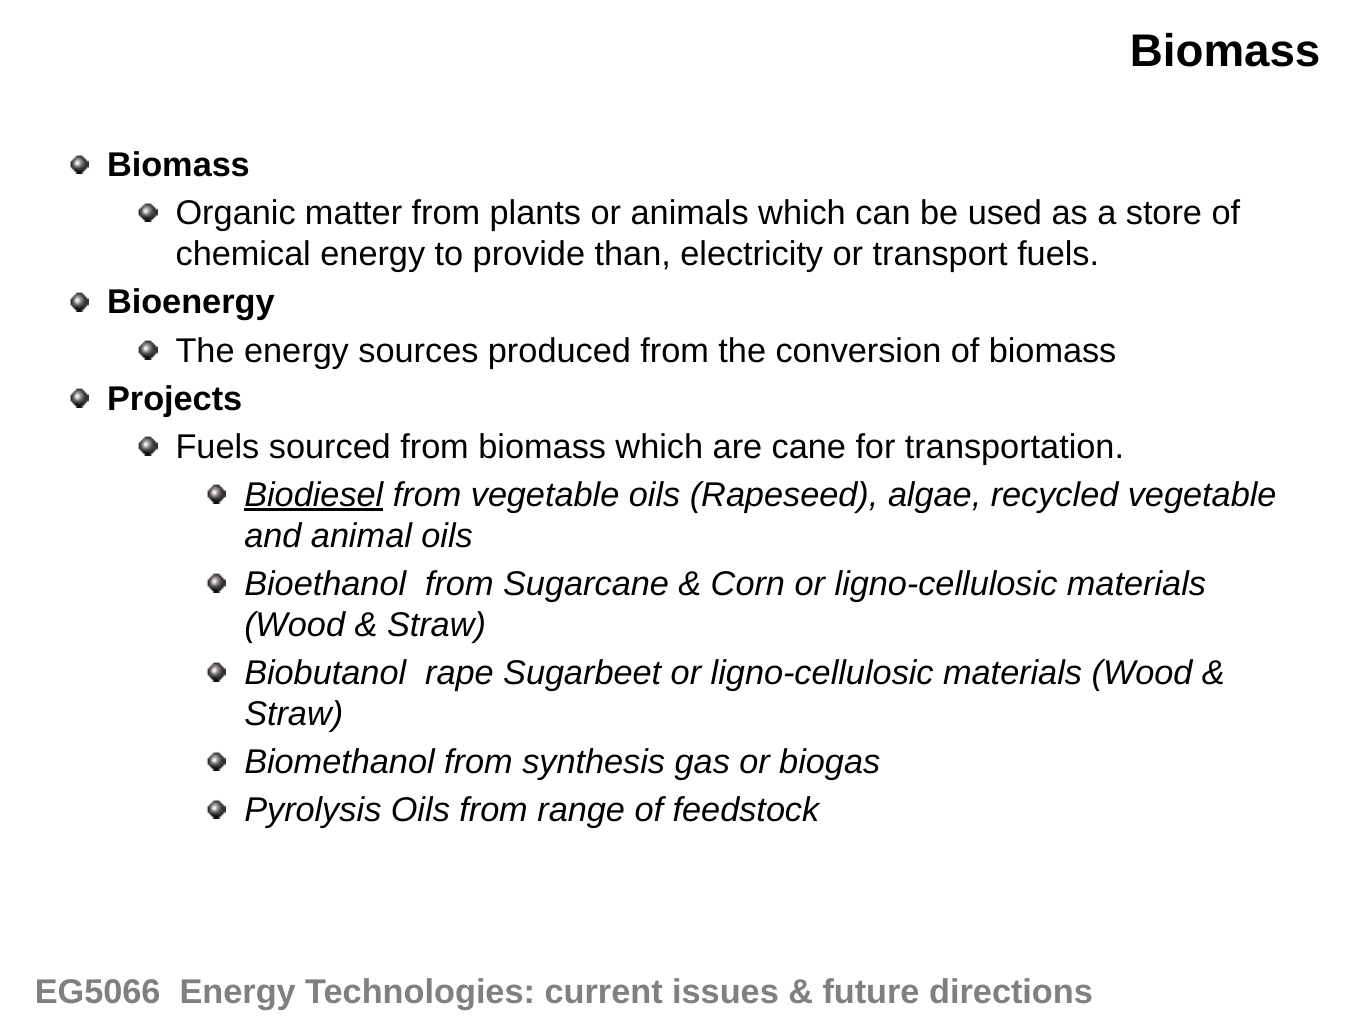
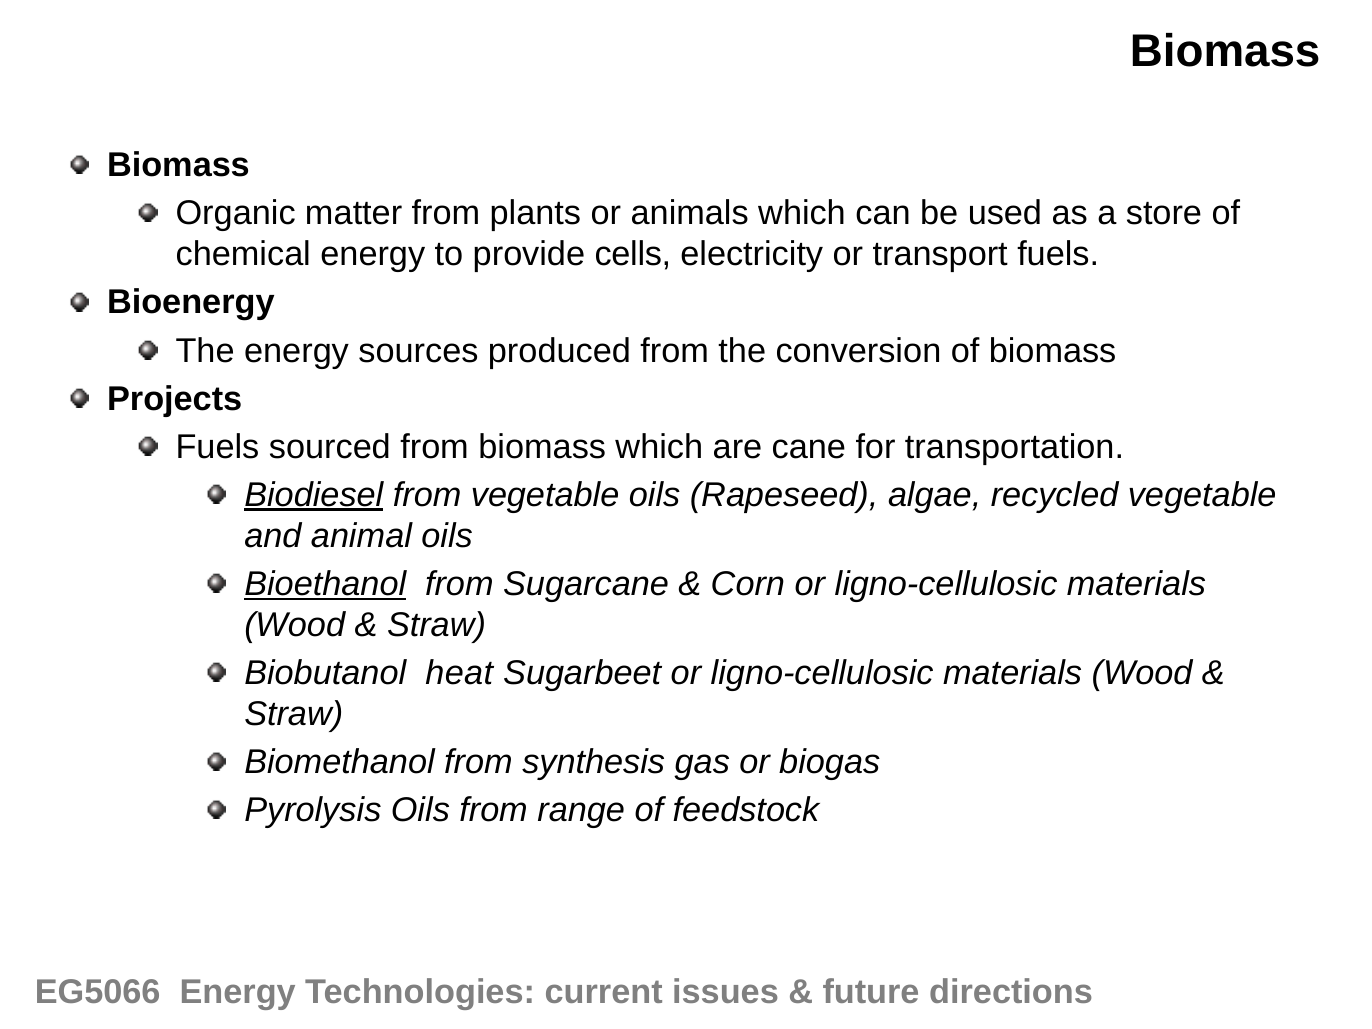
than: than -> cells
Bioethanol underline: none -> present
rape: rape -> heat
